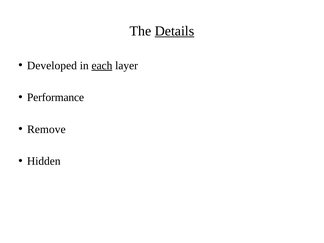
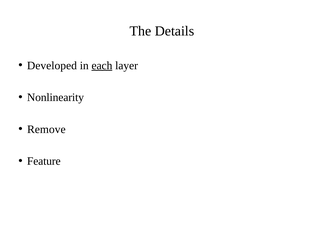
Details underline: present -> none
Performance: Performance -> Nonlinearity
Hidden: Hidden -> Feature
